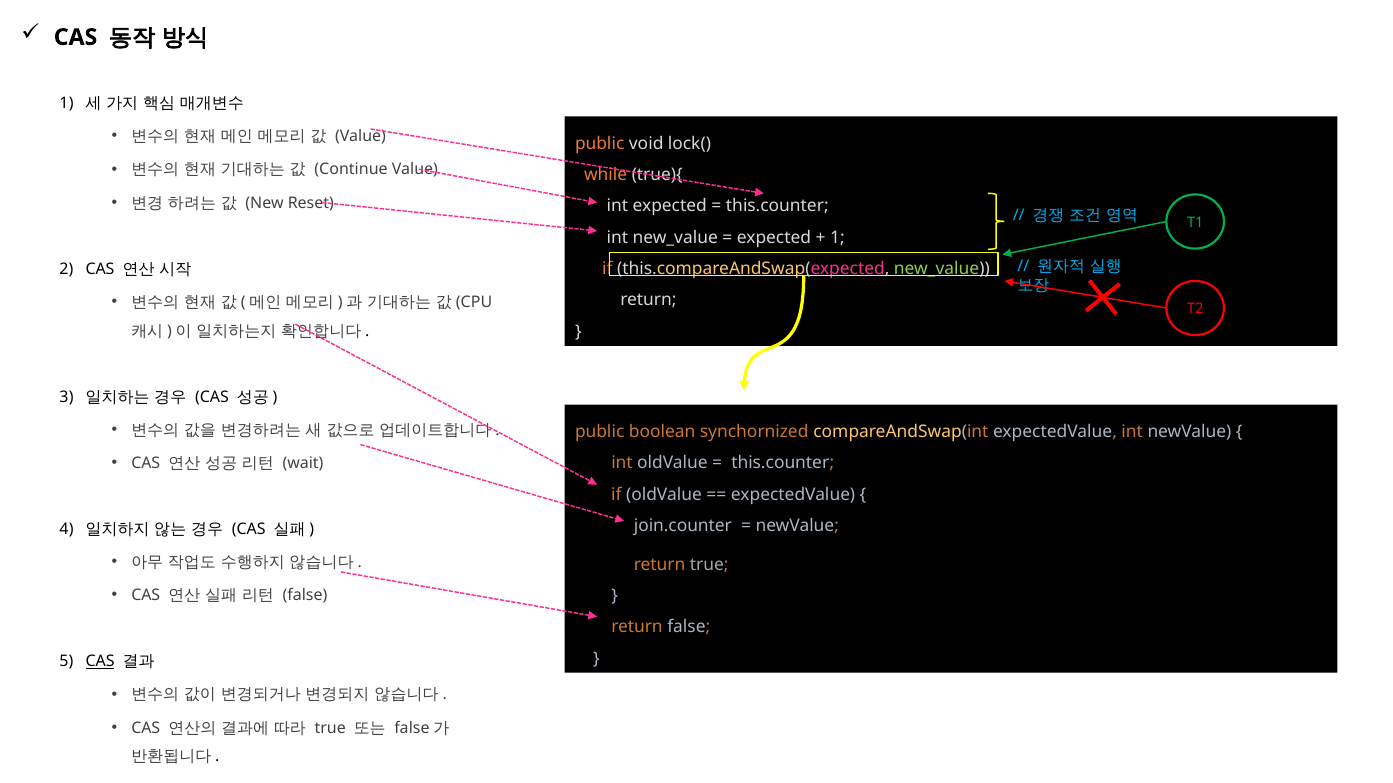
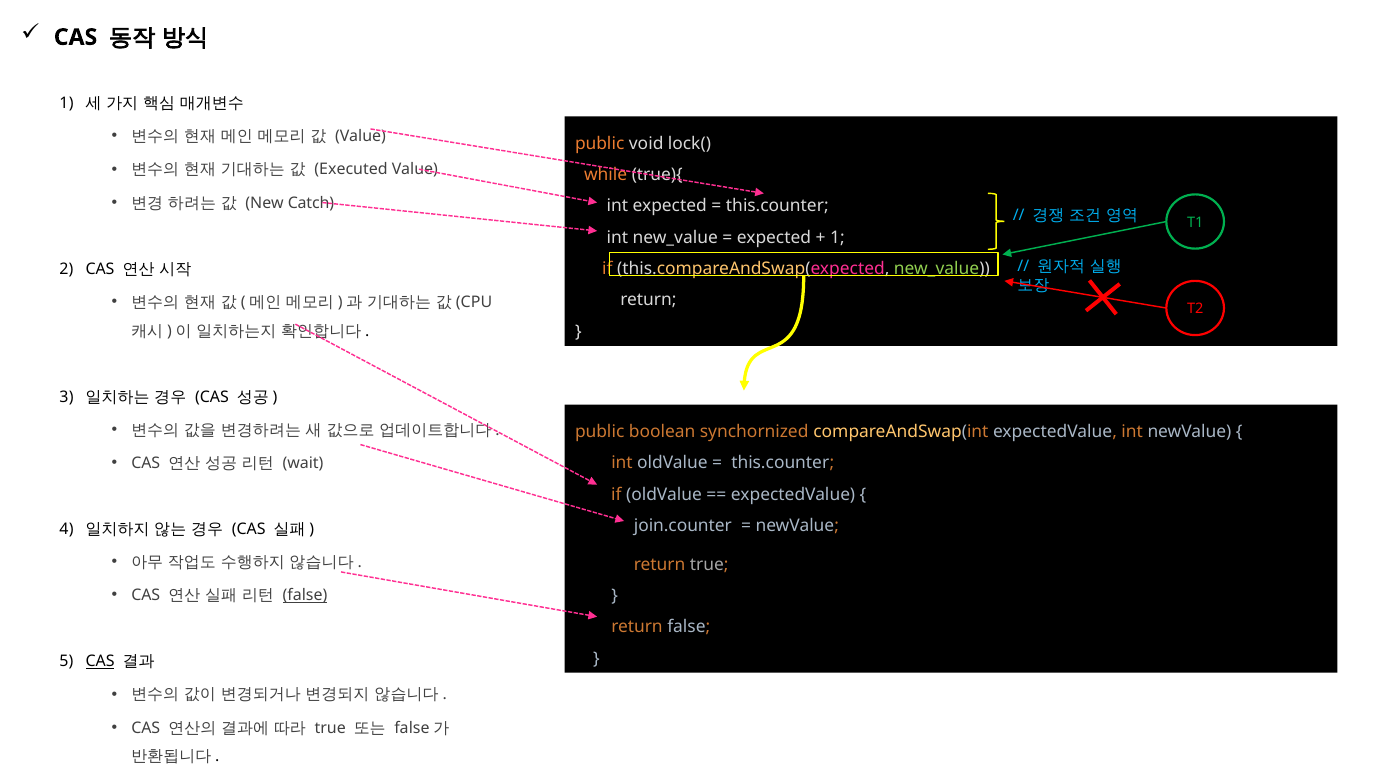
Continue: Continue -> Executed
Reset: Reset -> Catch
false at (305, 596) underline: none -> present
